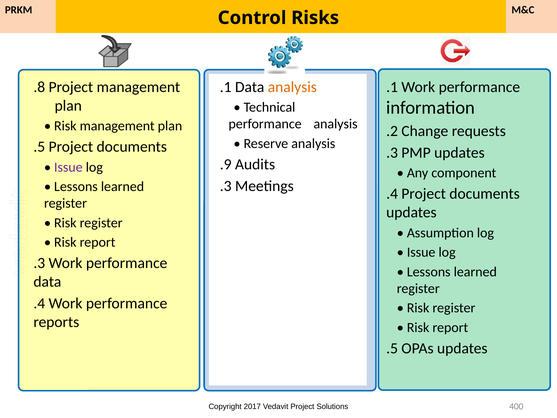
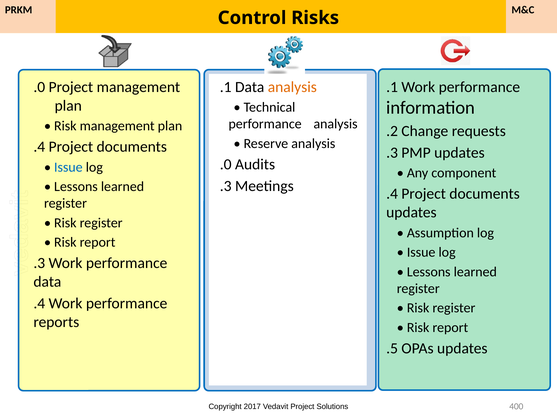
.8 at (39, 87): .8 -> .0
.5 at (39, 147): .5 -> .4
.9 at (226, 164): .9 -> .0
Issue at (68, 167) colour: purple -> blue
